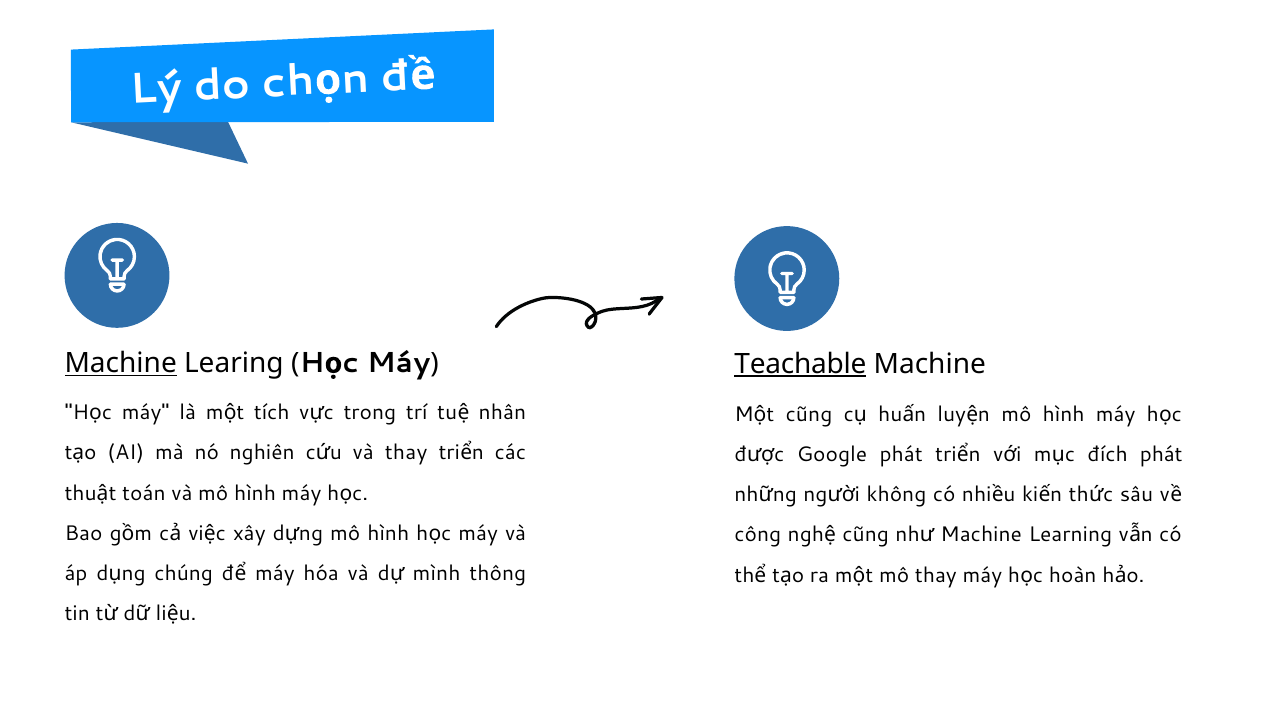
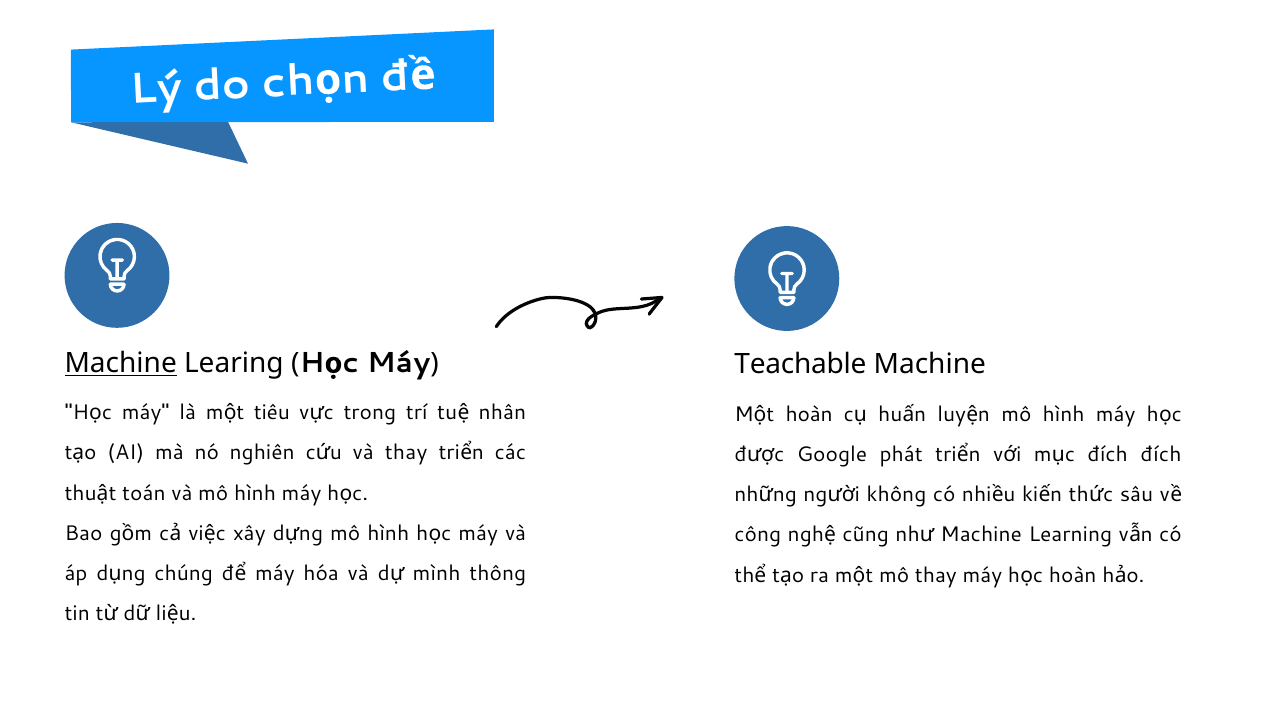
Teachable underline: present -> none
tích: tích -> tiêu
cũng at (809, 415): cũng -> hoàn
đích phát: phát -> đích
